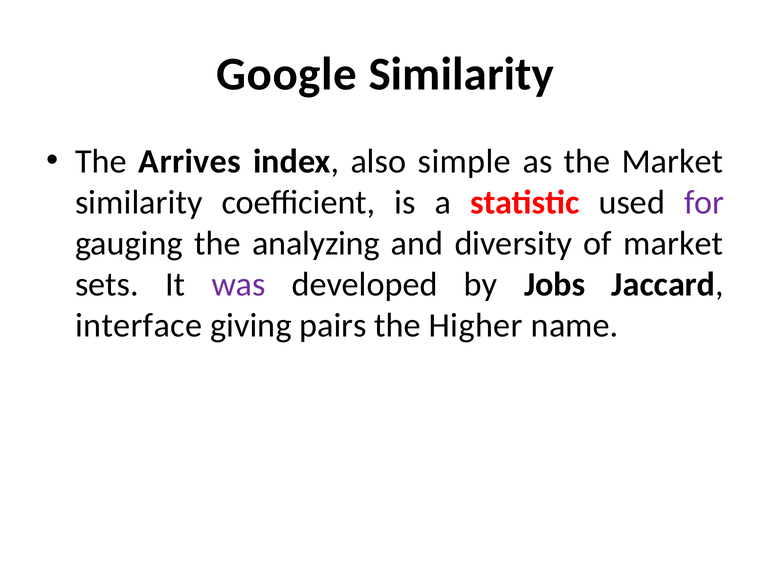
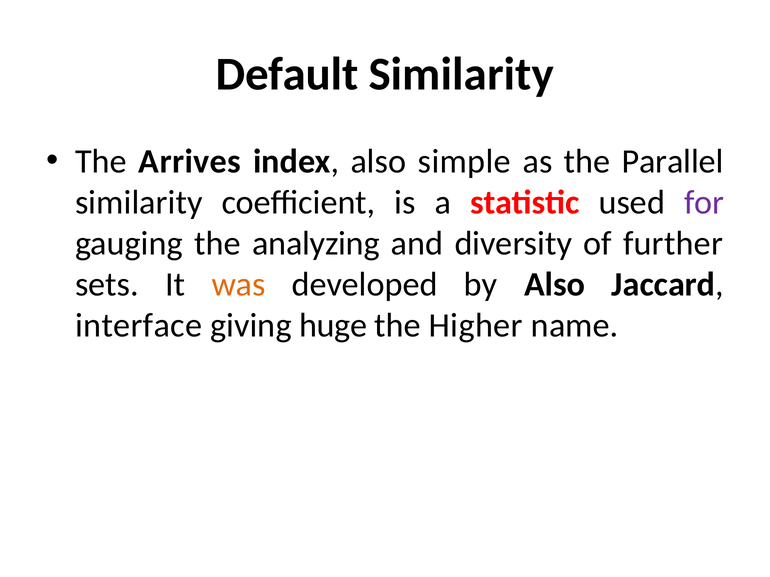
Google: Google -> Default
the Market: Market -> Parallel
of market: market -> further
was colour: purple -> orange
by Jobs: Jobs -> Also
pairs: pairs -> huge
